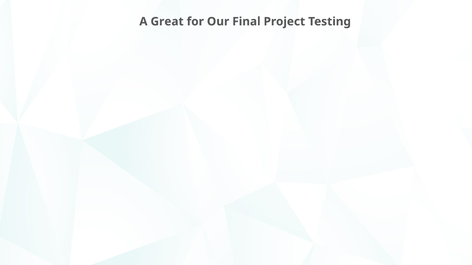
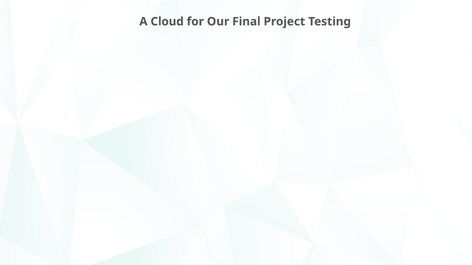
Great: Great -> Cloud
